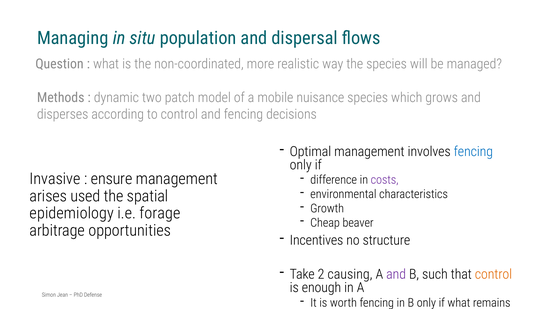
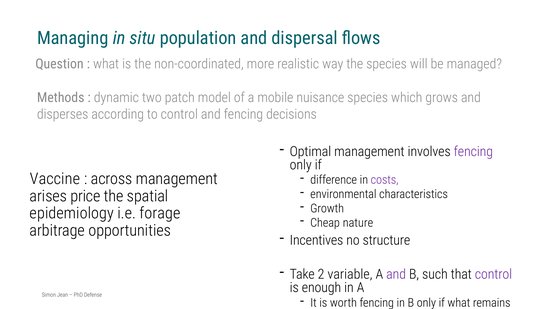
fencing at (473, 151) colour: blue -> purple
Invasive: Invasive -> Vaccine
ensure: ensure -> across
used: used -> price
beaver: beaver -> nature
causing: causing -> variable
control at (493, 274) colour: orange -> purple
